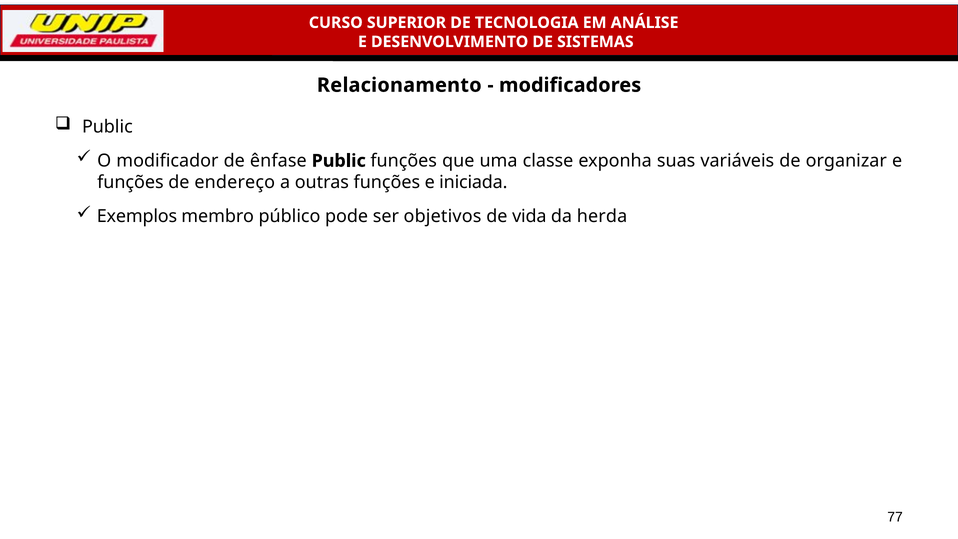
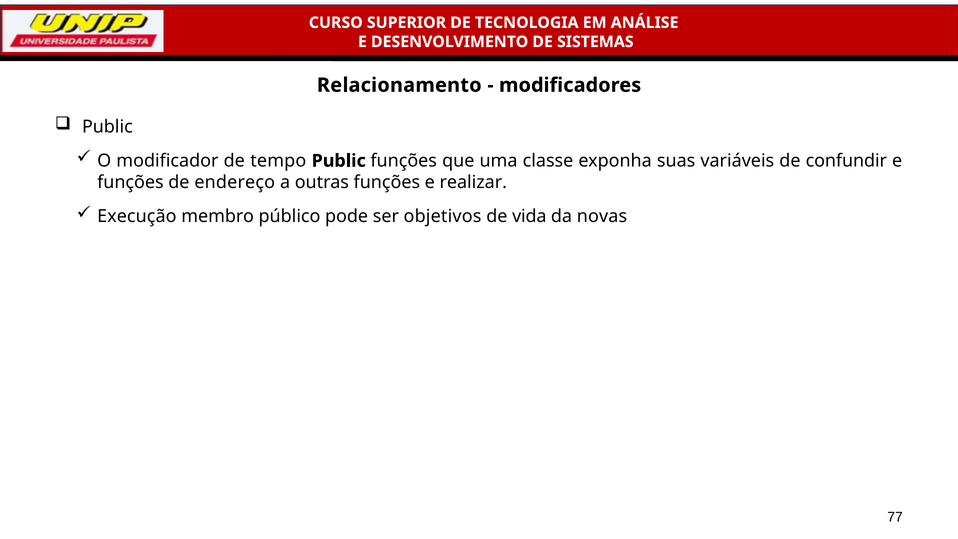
ênfase: ênfase -> tempo
organizar: organizar -> confundir
iniciada: iniciada -> realizar
Exemplos: Exemplos -> Execução
herda: herda -> novas
